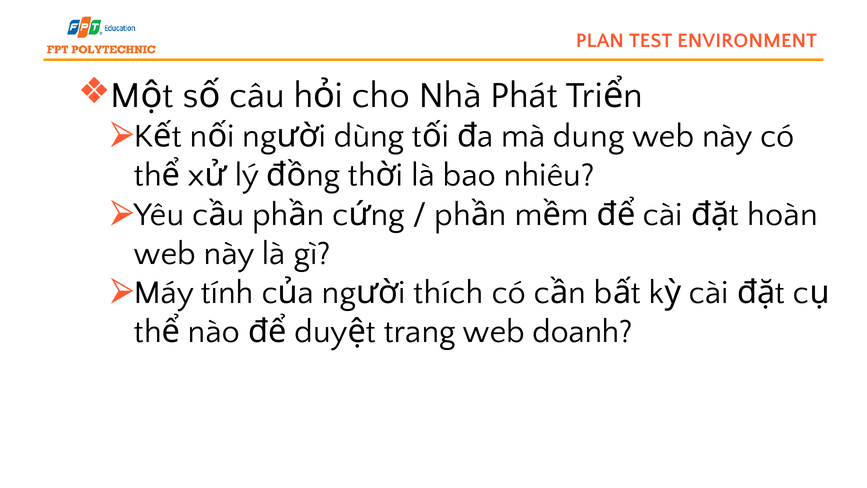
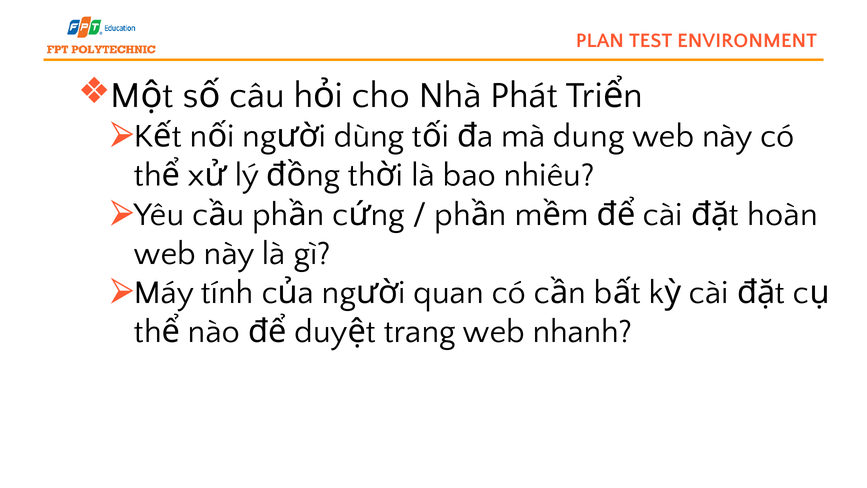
thích: thích -> quan
doanh: doanh -> nhanh
